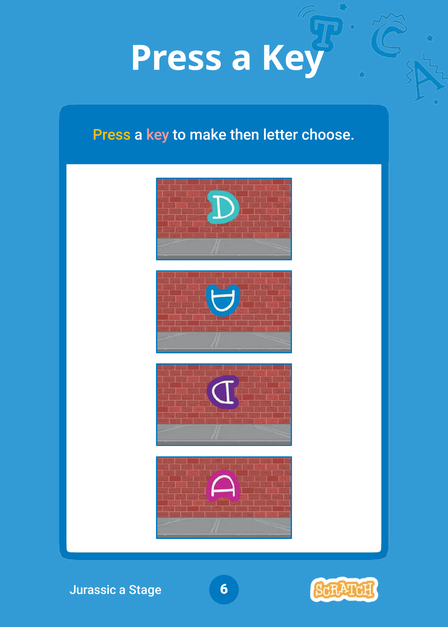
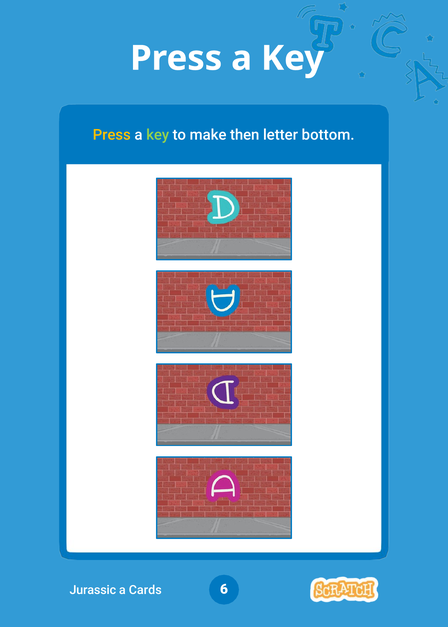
key at (158, 135) colour: pink -> light green
choose: choose -> bottom
Stage: Stage -> Cards
